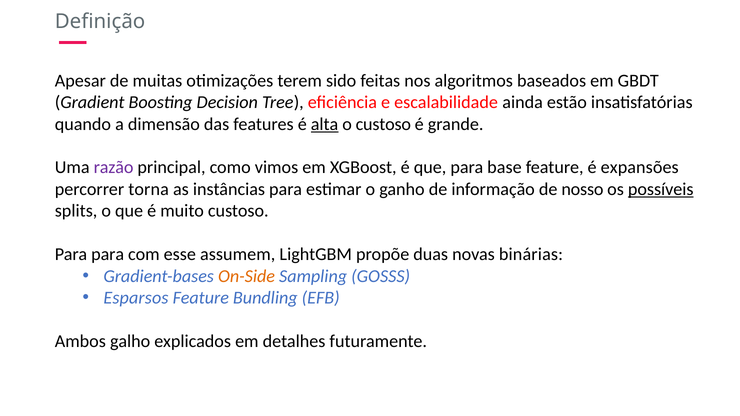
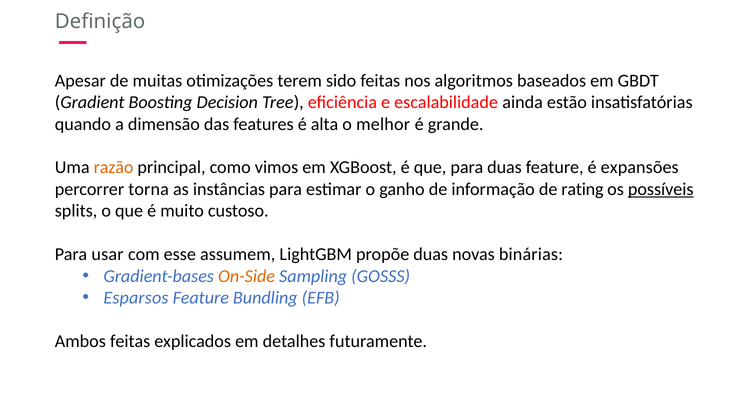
alta underline: present -> none
o custoso: custoso -> melhor
razão colour: purple -> orange
para base: base -> duas
nosso: nosso -> rating
Para para: para -> usar
Ambos galho: galho -> feitas
